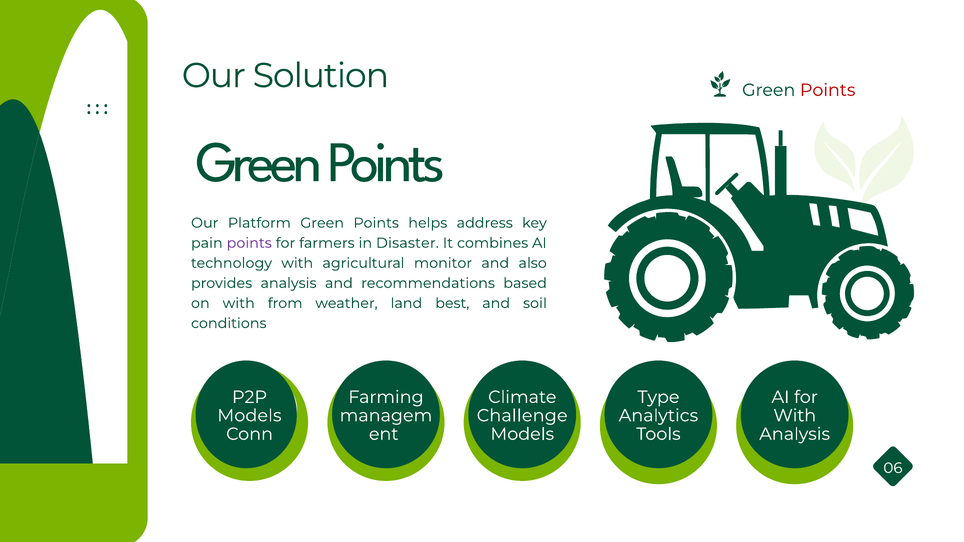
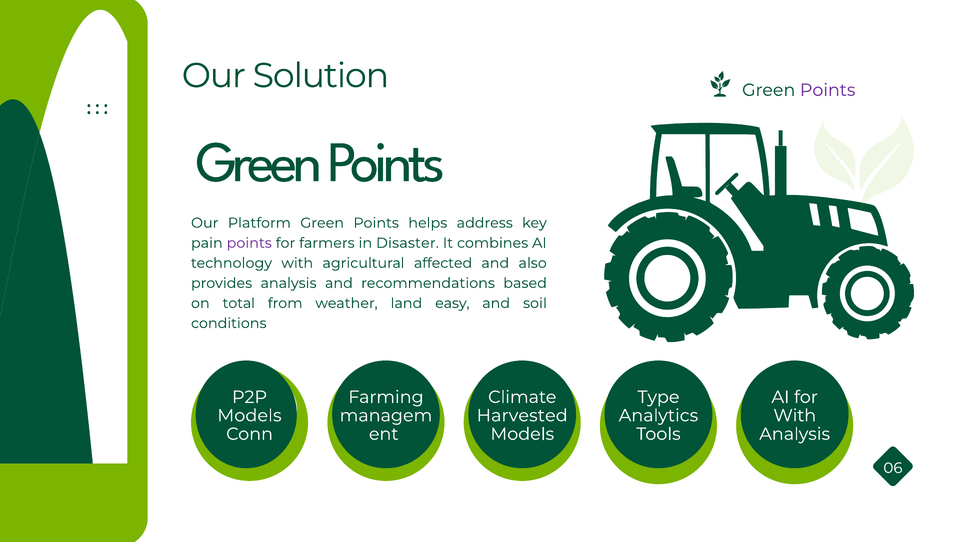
Points at (828, 90) colour: red -> purple
monitor: monitor -> affected
on with: with -> total
best: best -> easy
Challenge: Challenge -> Harvested
